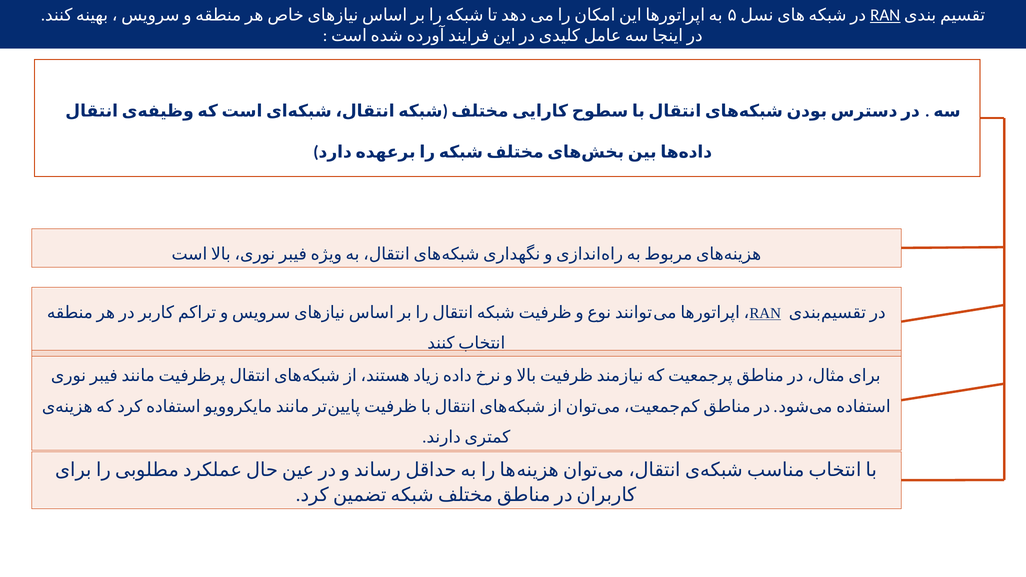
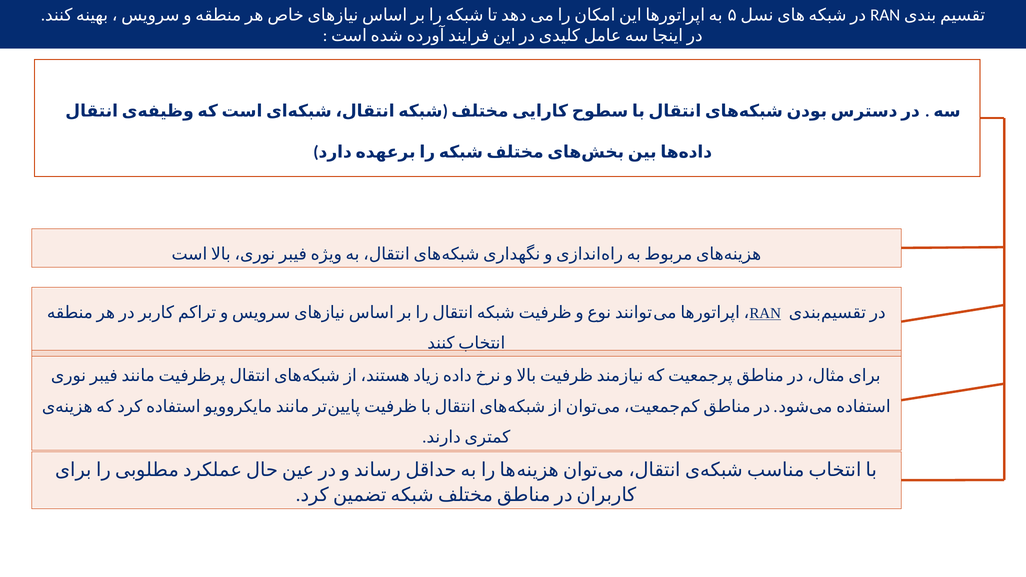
RAN at (885, 15) underline: present -> none
